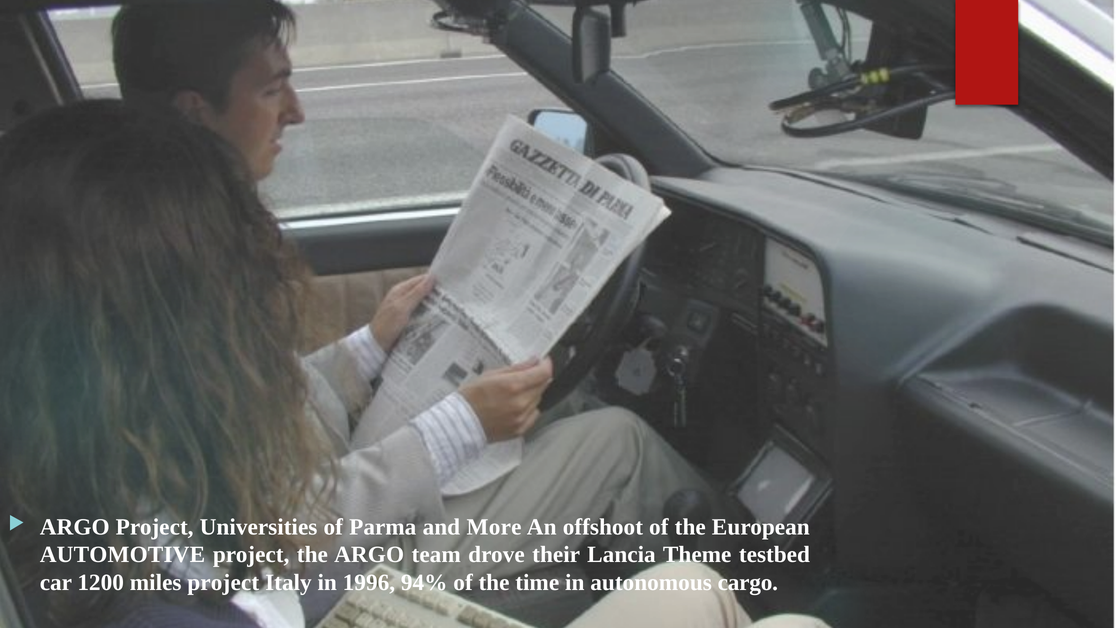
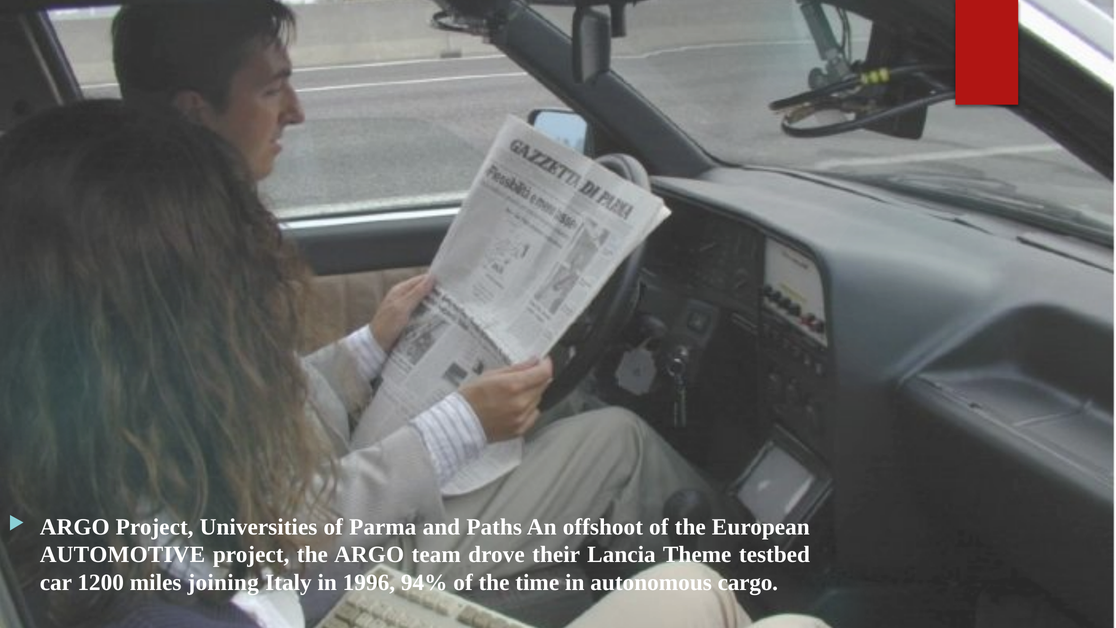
More: More -> Paths
miles project: project -> joining
